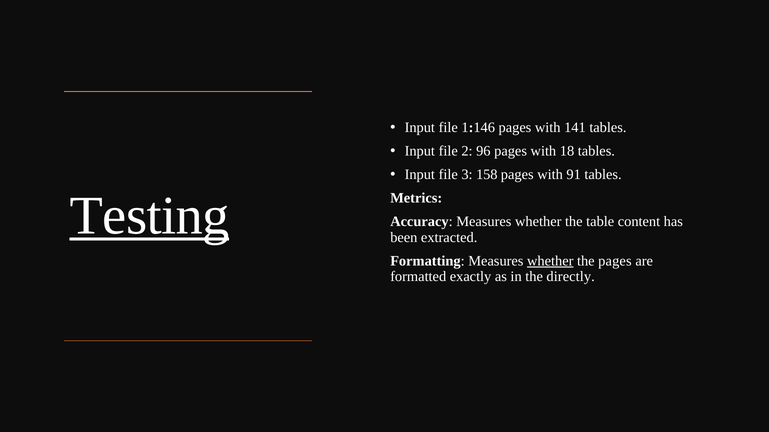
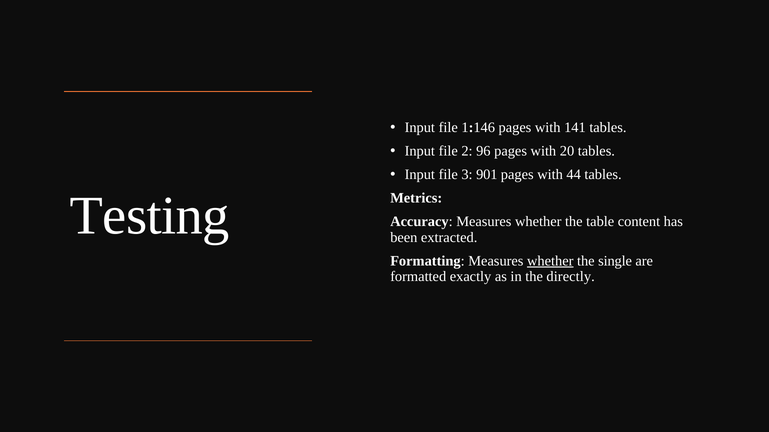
18: 18 -> 20
158: 158 -> 901
91: 91 -> 44
Testing underline: present -> none
the pages: pages -> single
